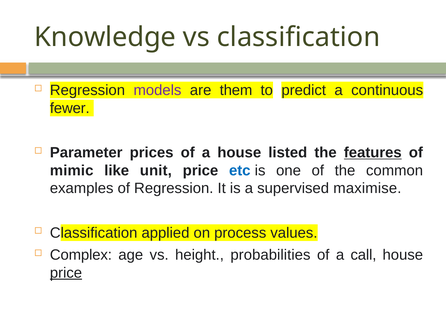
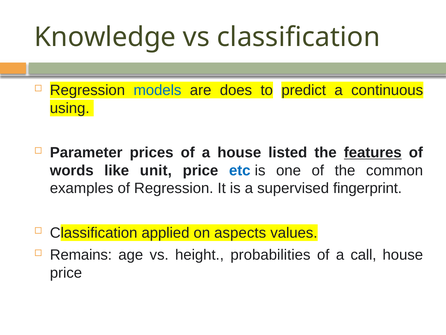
models colour: purple -> blue
them: them -> does
fewer: fewer -> using
mimic: mimic -> words
maximise: maximise -> fingerprint
process: process -> aspects
Complex: Complex -> Remains
price at (66, 272) underline: present -> none
